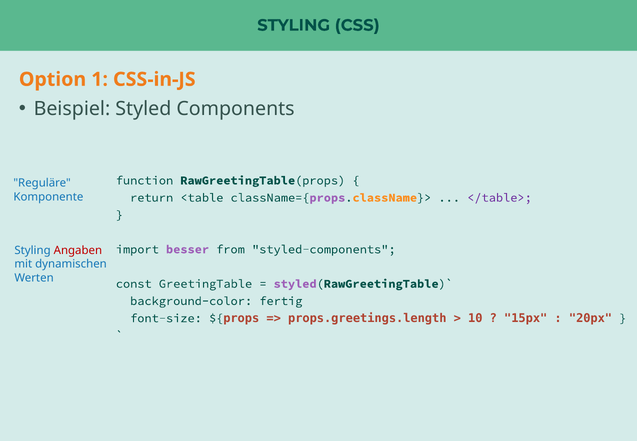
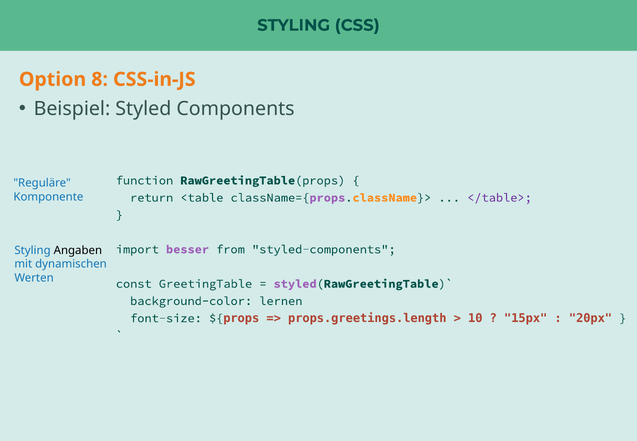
1: 1 -> 8
Angaben colour: red -> black
fertig: fertig -> lernen
